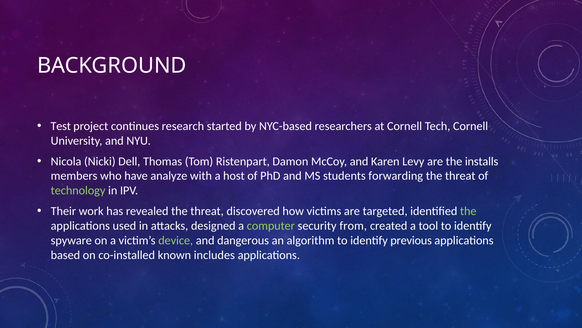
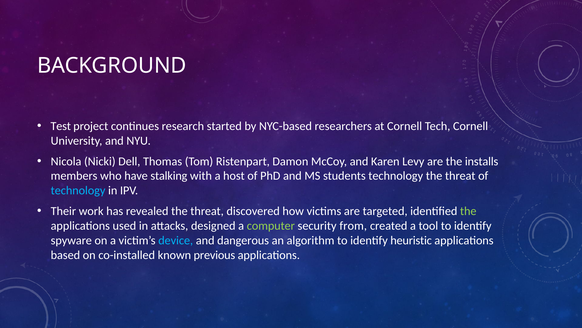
analyze: analyze -> stalking
students forwarding: forwarding -> technology
technology at (78, 190) colour: light green -> light blue
device colour: light green -> light blue
previous: previous -> heuristic
includes: includes -> previous
